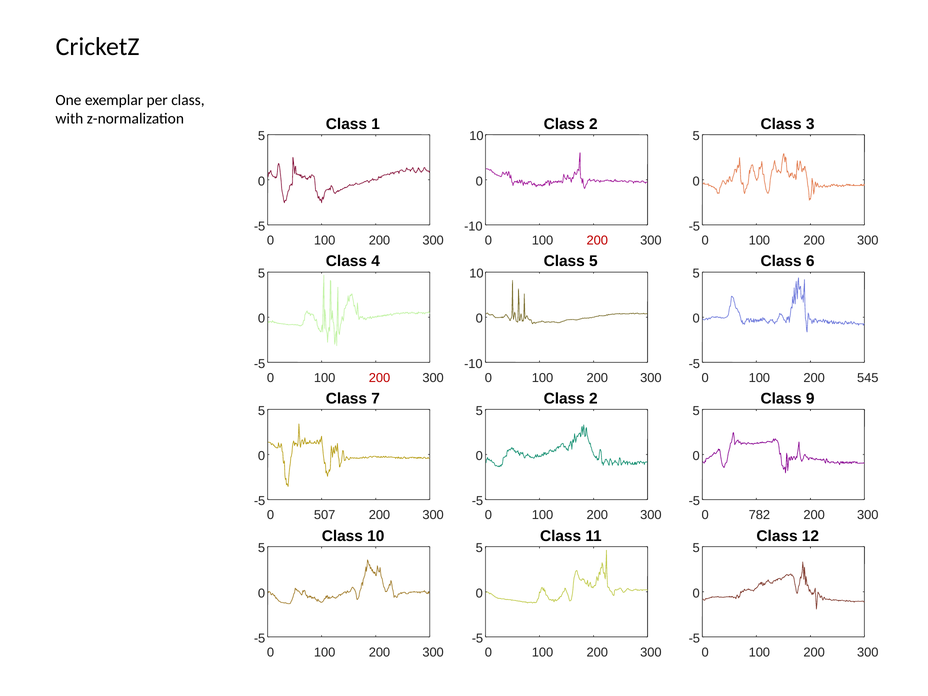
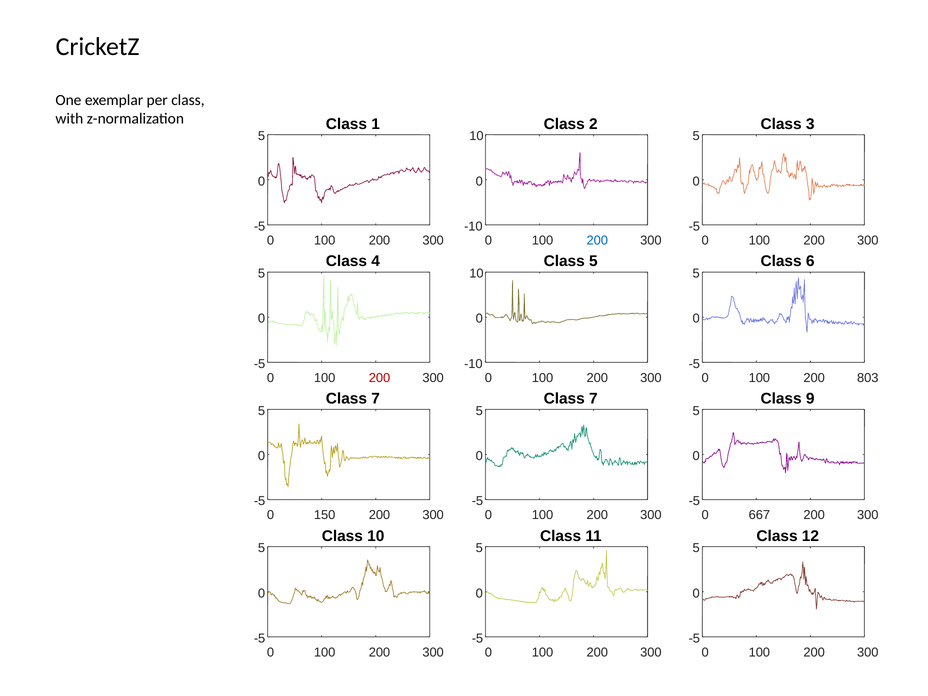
200 at (597, 240) colour: red -> blue
545: 545 -> 803
2 at (593, 399): 2 -> 7
507: 507 -> 150
782: 782 -> 667
